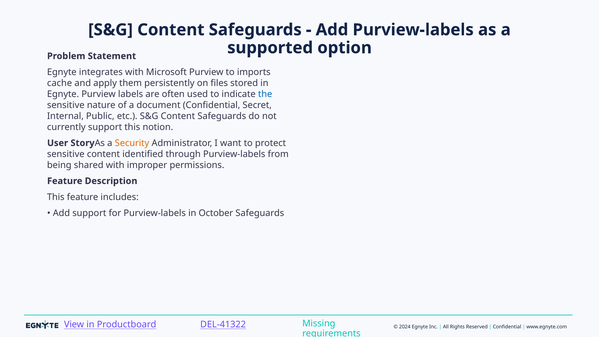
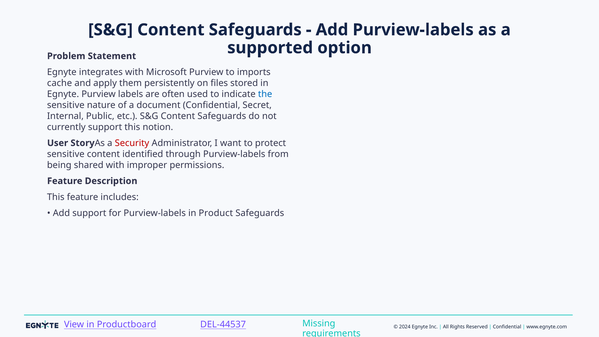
Security colour: orange -> red
October: October -> Product
DEL-41322: DEL-41322 -> DEL-44537
